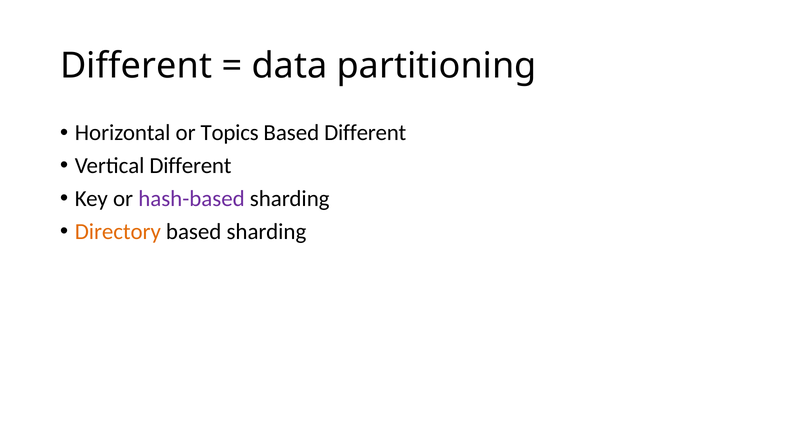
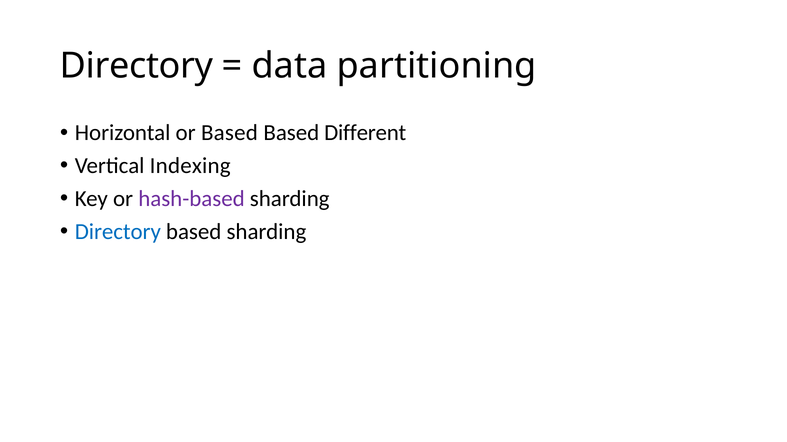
Different at (136, 66): Different -> Directory
or Topics: Topics -> Based
Vertical Different: Different -> Indexing
Directory at (118, 232) colour: orange -> blue
